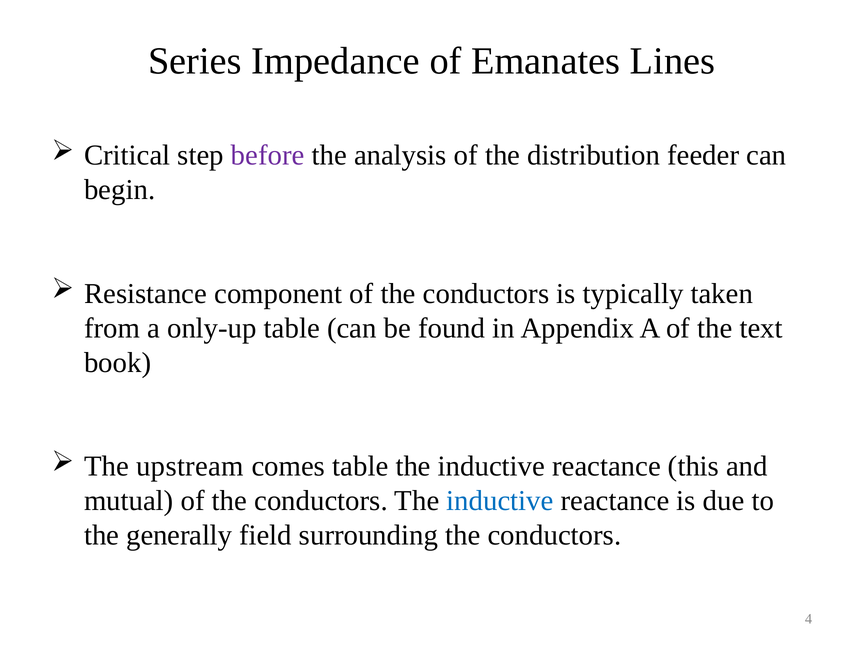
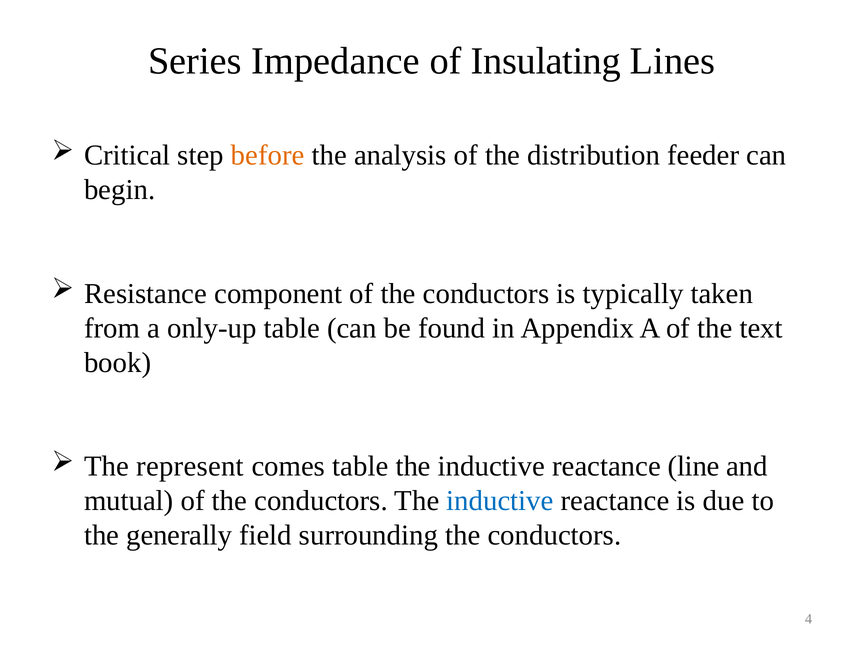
Emanates: Emanates -> Insulating
before colour: purple -> orange
upstream: upstream -> represent
this: this -> line
